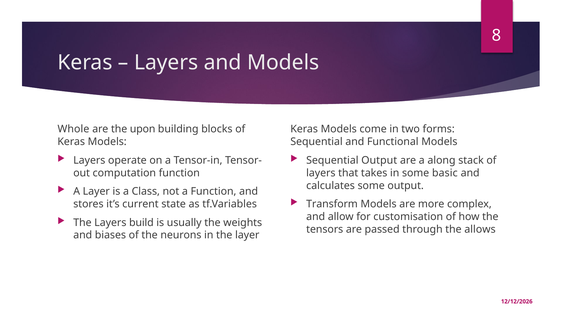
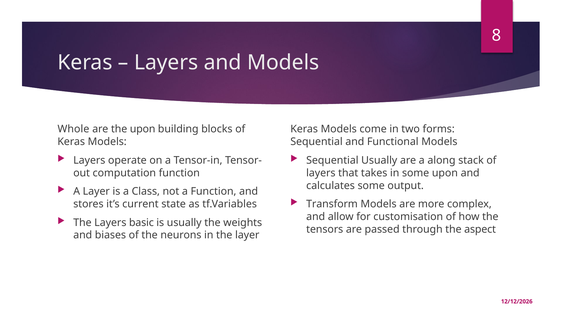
Sequential Output: Output -> Usually
some basic: basic -> upon
build: build -> basic
allows: allows -> aspect
